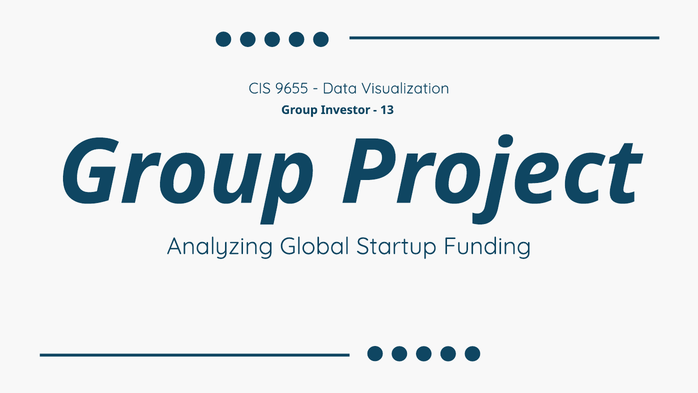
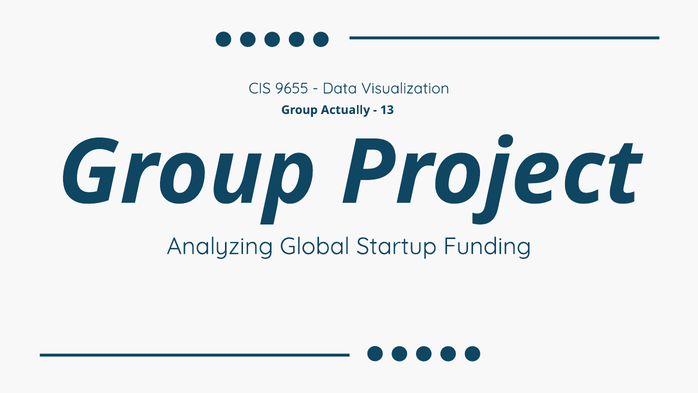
Investor: Investor -> Actually
